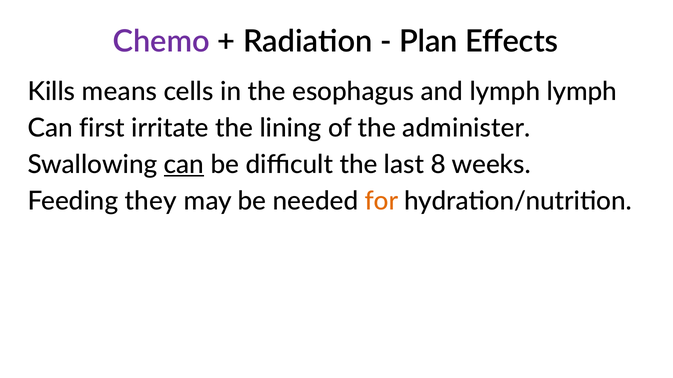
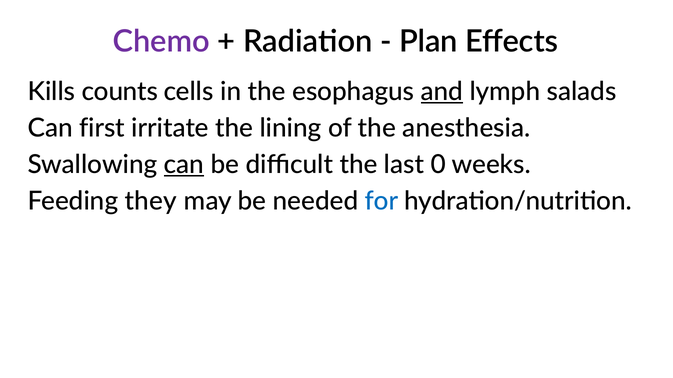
means: means -> counts
and underline: none -> present
lymph lymph: lymph -> salads
administer: administer -> anesthesia
8: 8 -> 0
for colour: orange -> blue
